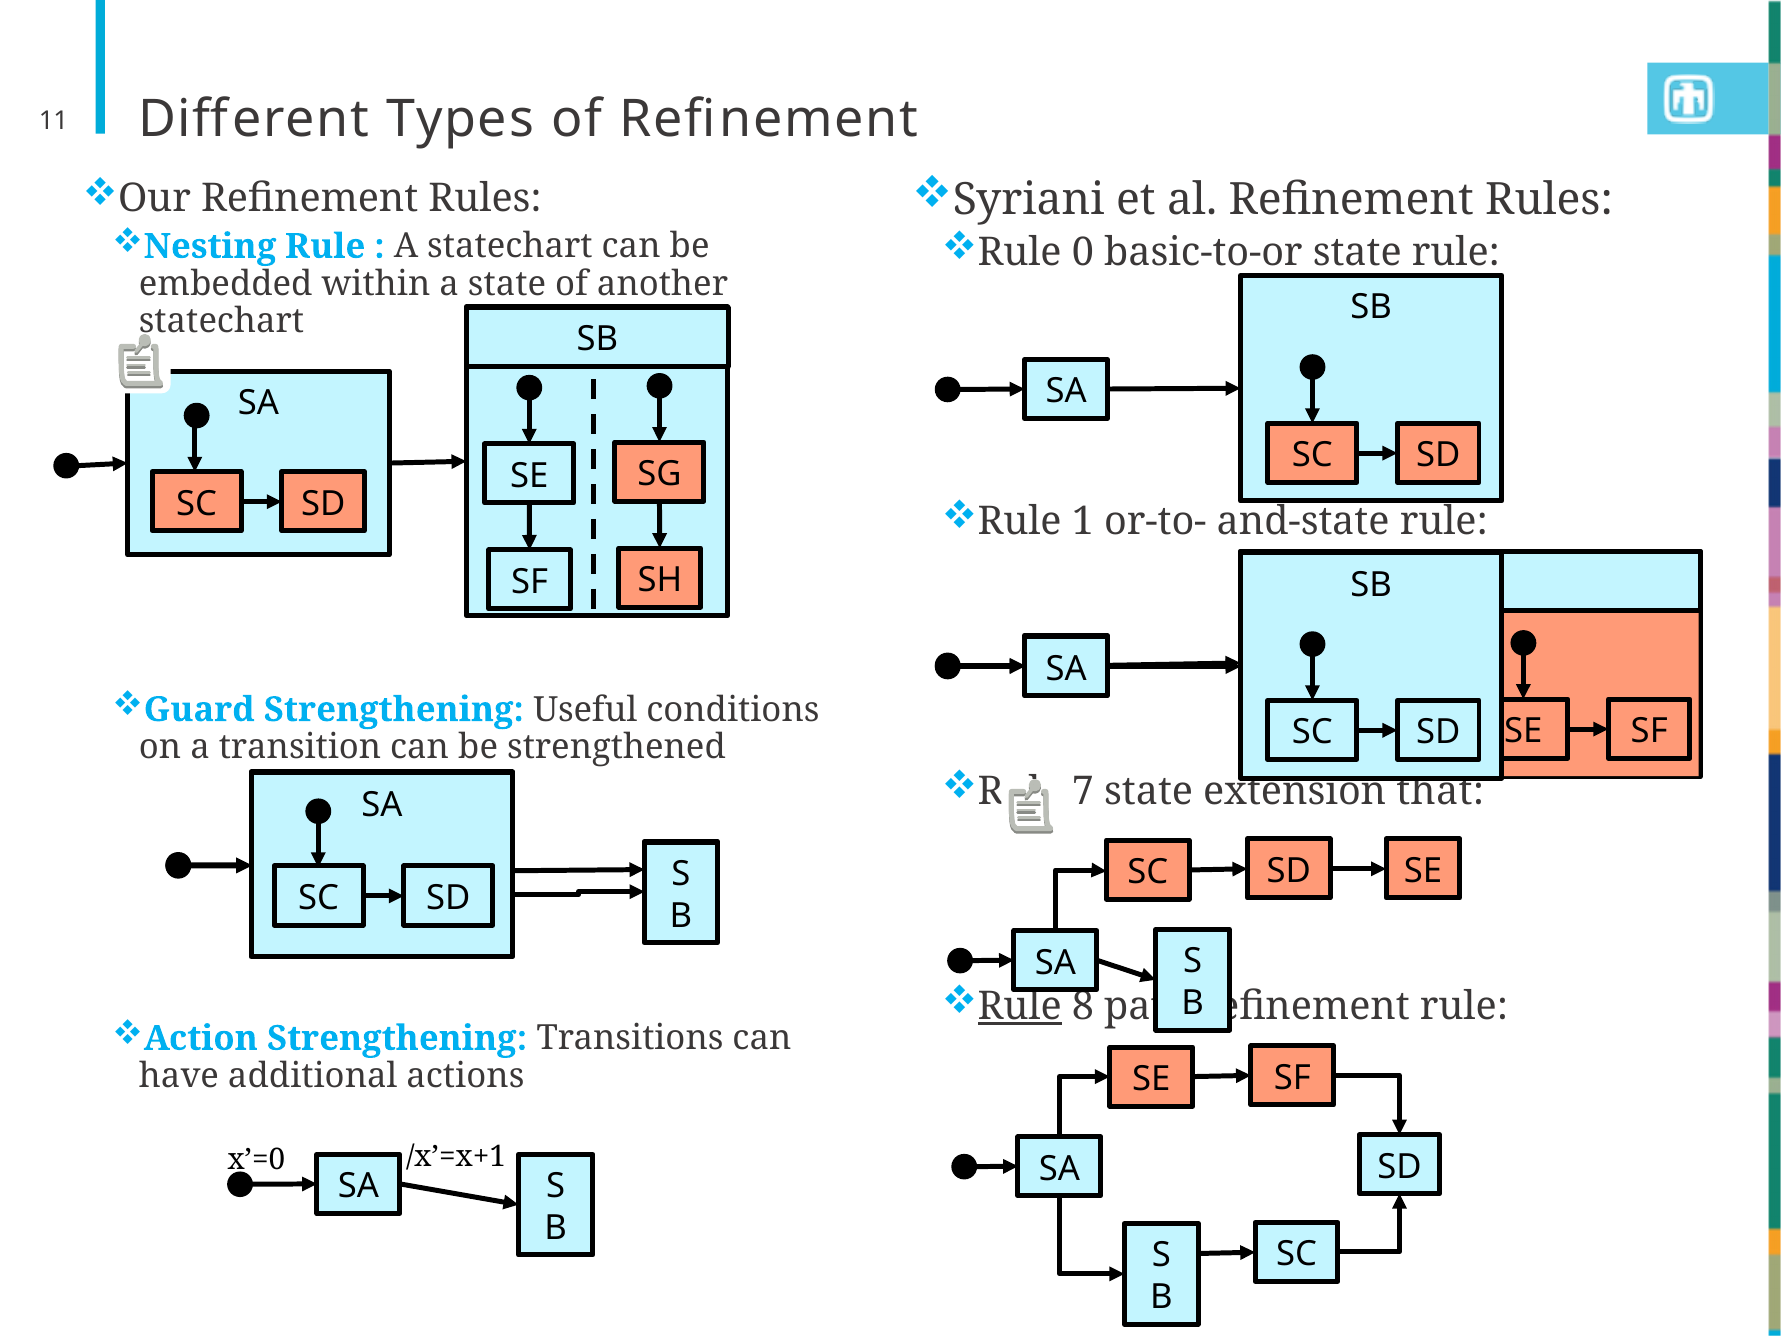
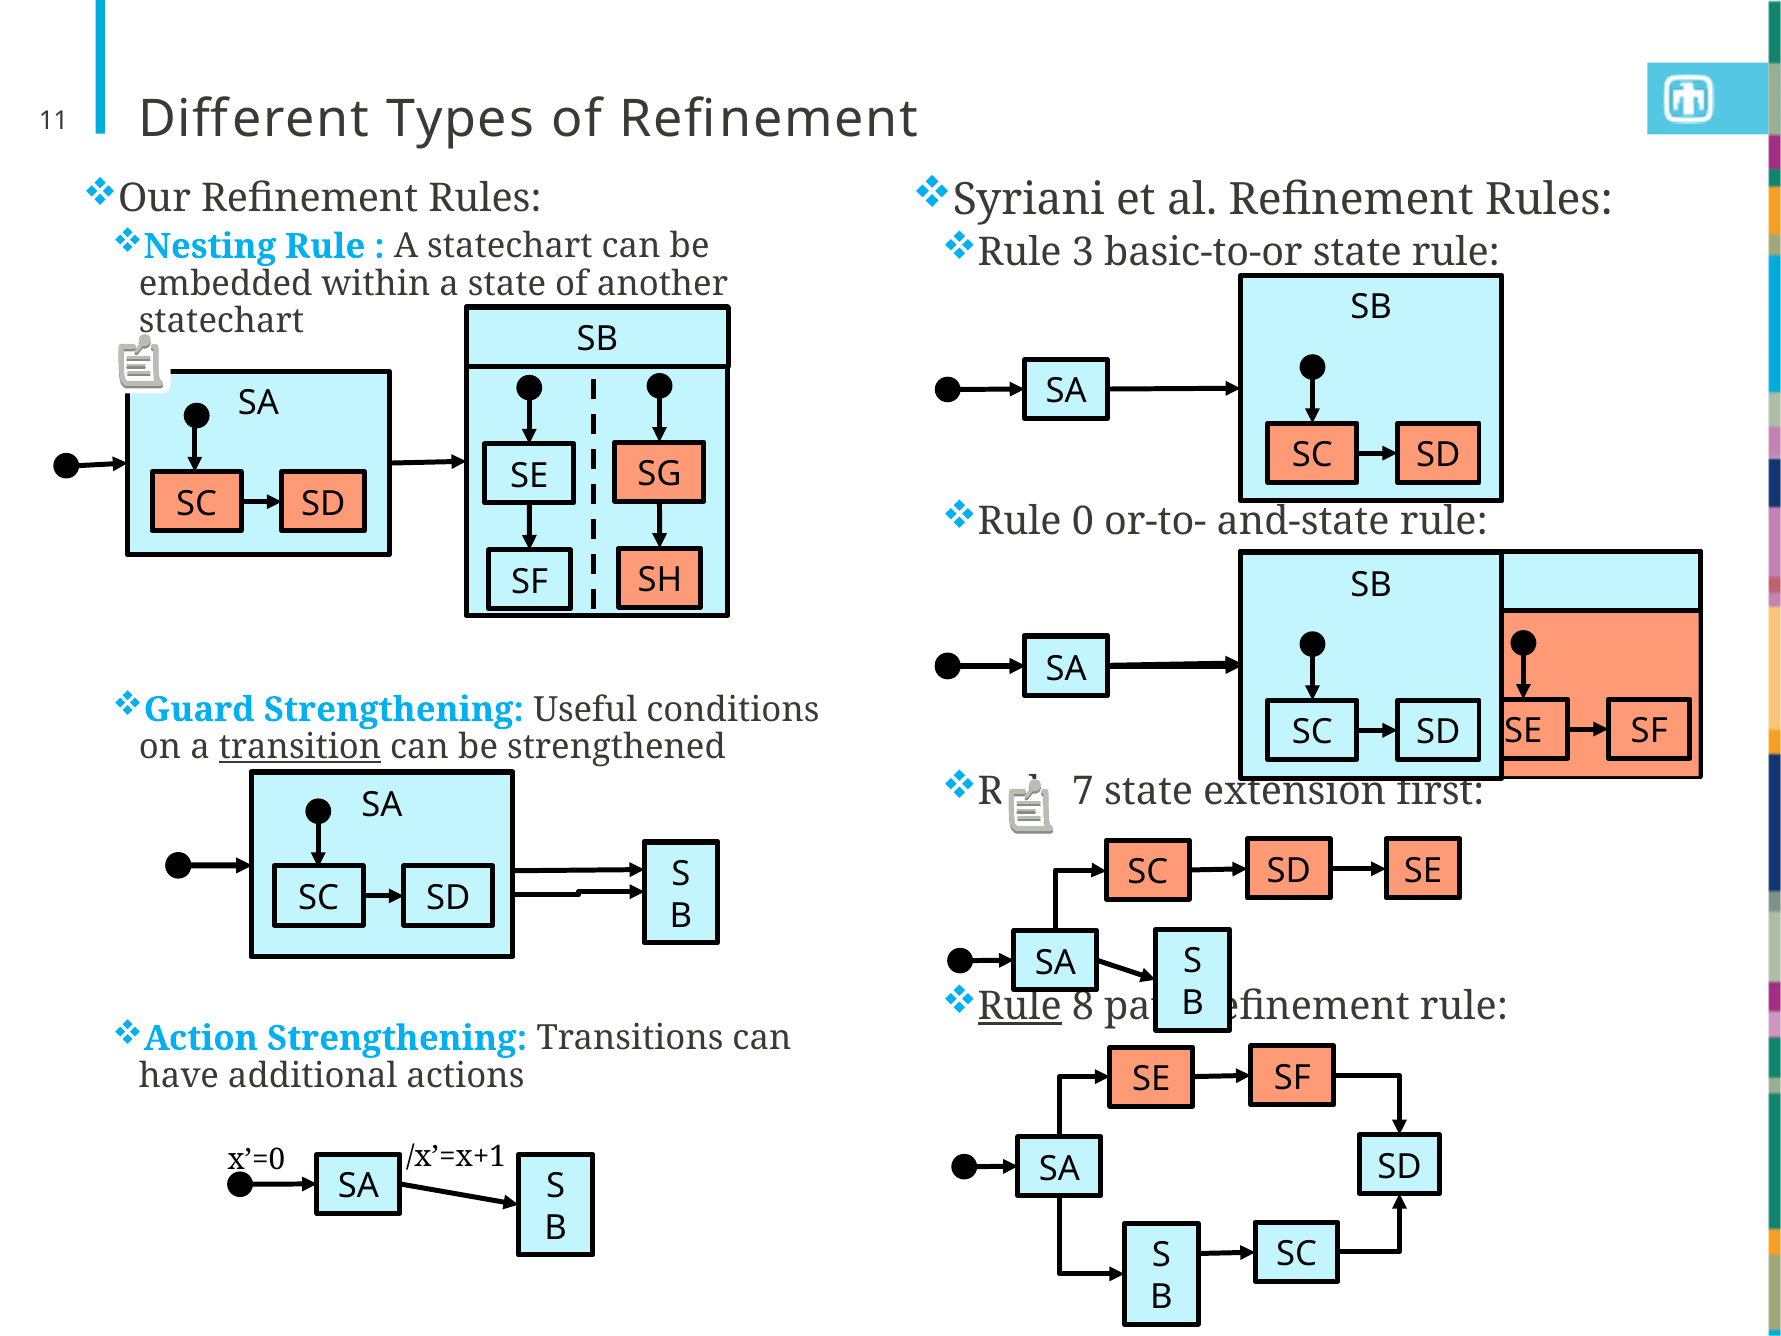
0: 0 -> 3
1: 1 -> 0
transition underline: none -> present
that: that -> first
